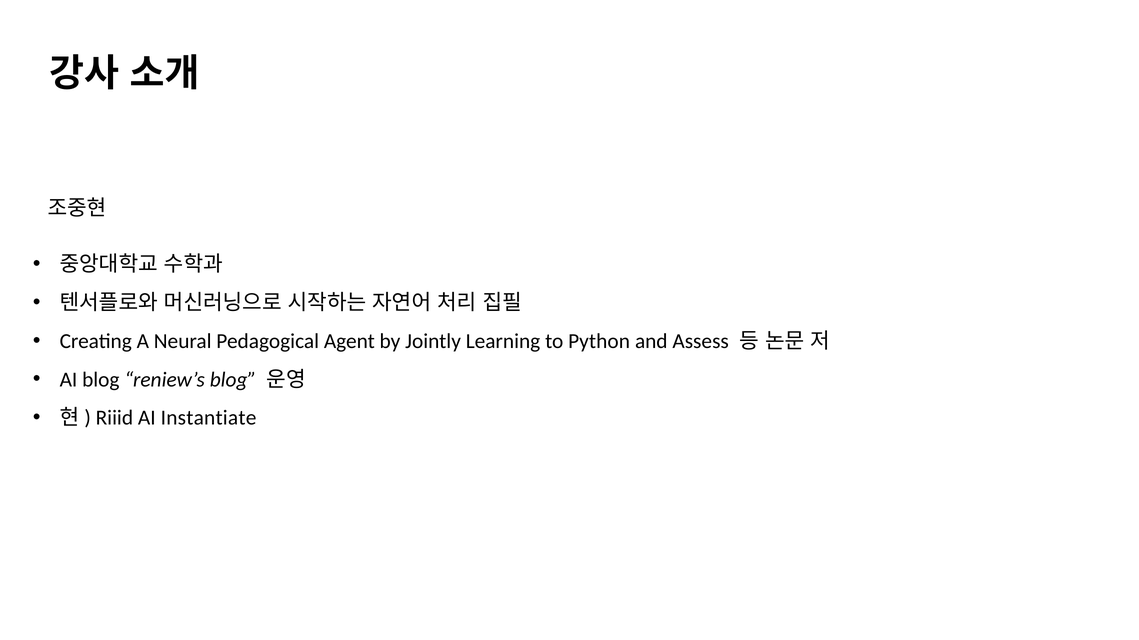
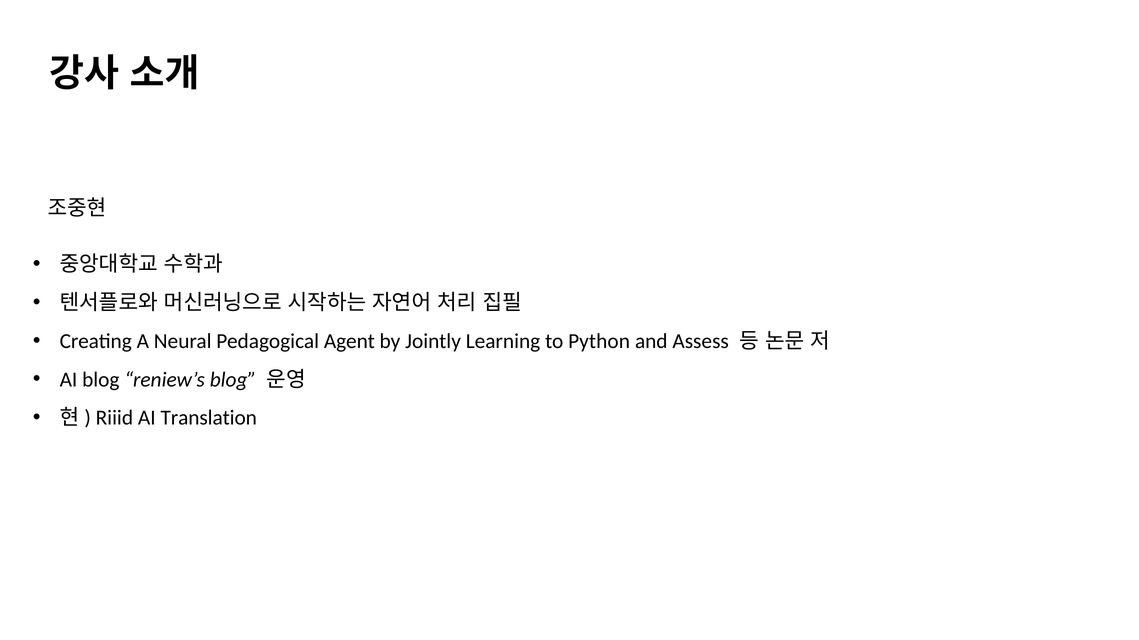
Instantiate: Instantiate -> Translation
